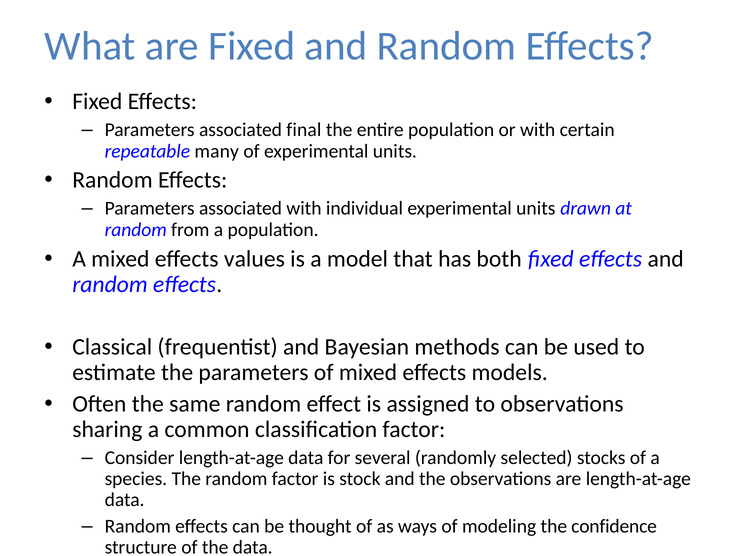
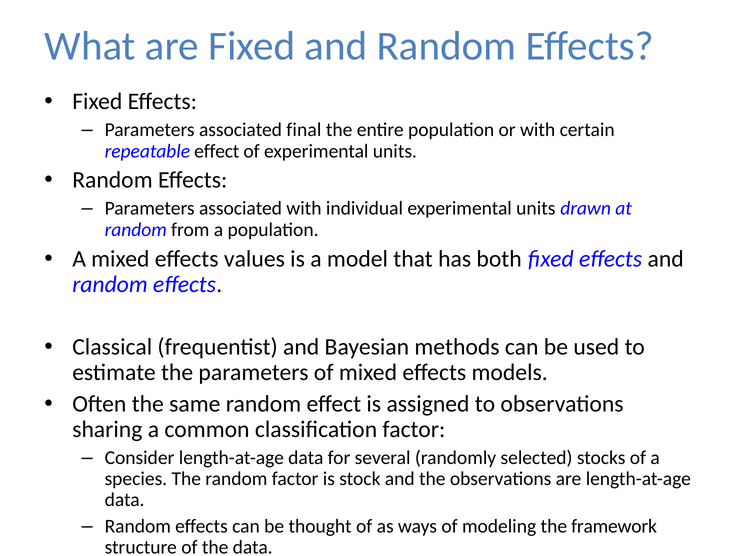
repeatable many: many -> effect
confidence: confidence -> framework
